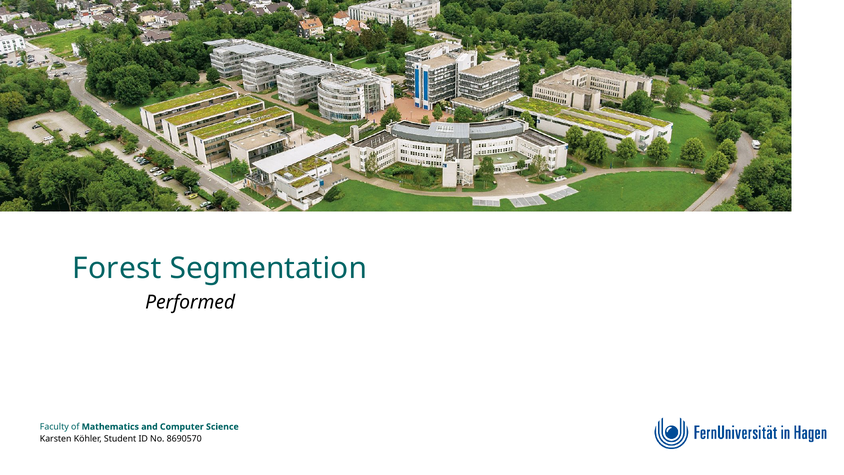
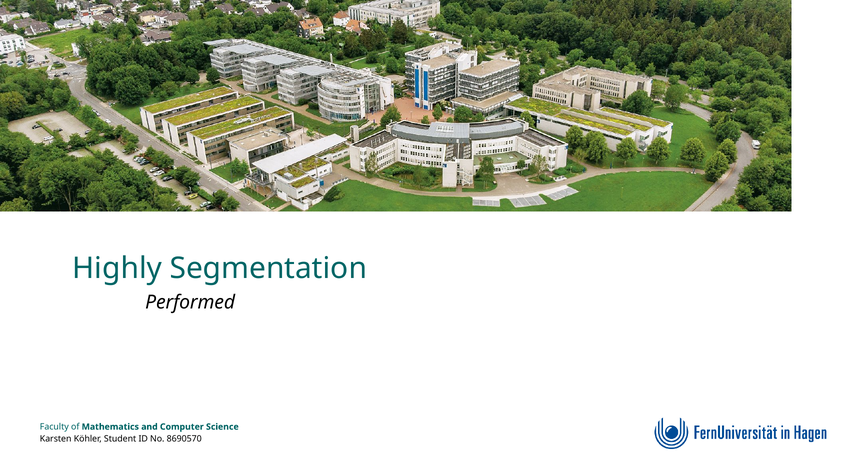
Forest: Forest -> Highly
